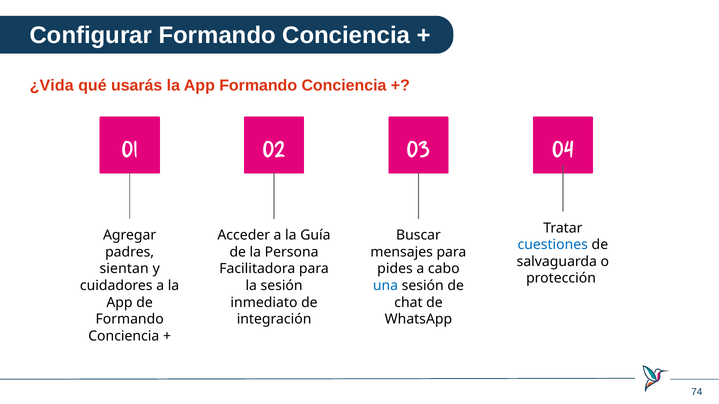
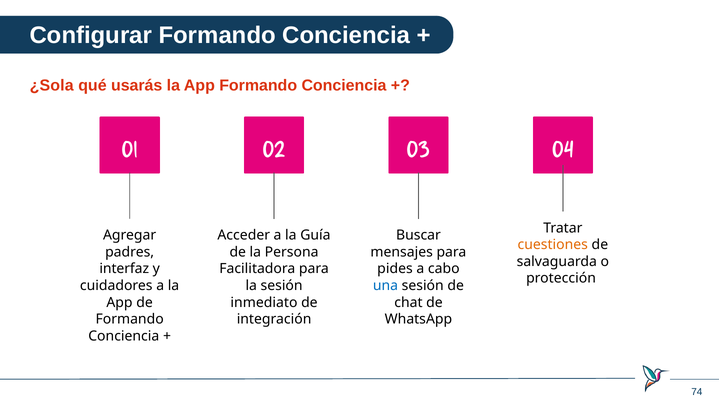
¿Vida: ¿Vida -> ¿Sola
cuestiones colour: blue -> orange
sientan: sientan -> interfaz
